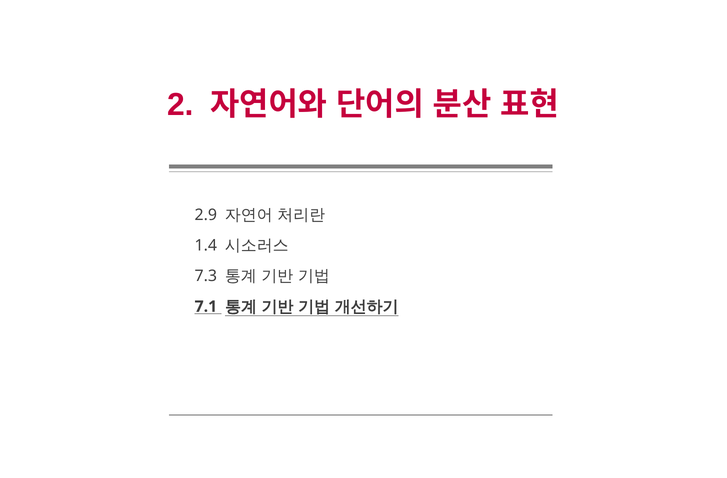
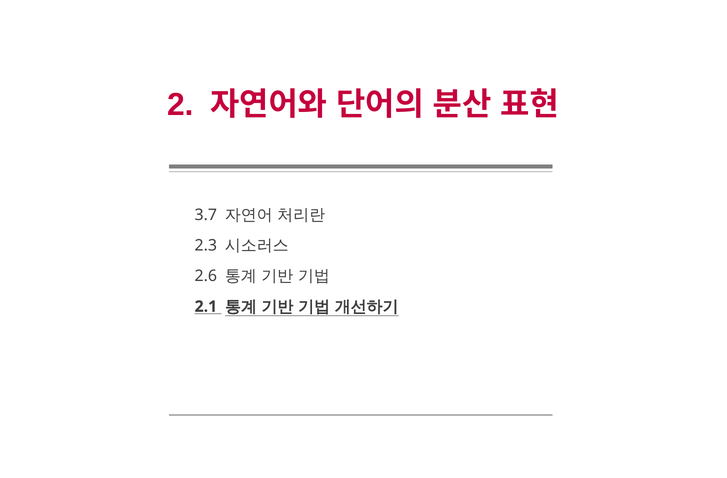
2.9: 2.9 -> 3.7
1.4: 1.4 -> 2.3
7.3: 7.3 -> 2.6
7.1: 7.1 -> 2.1
